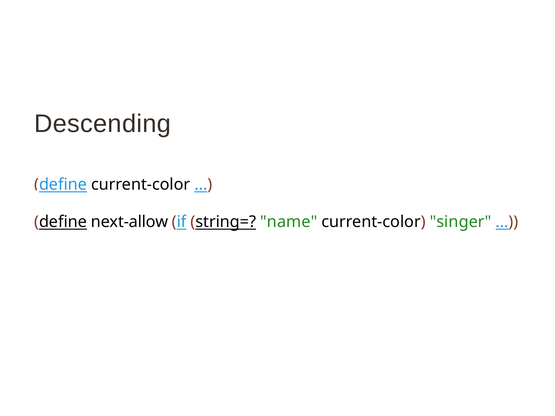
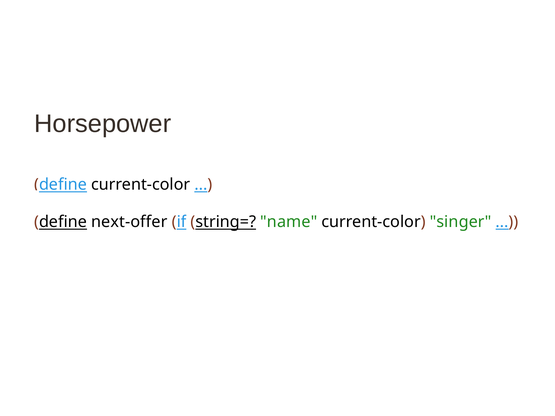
Descending: Descending -> Horsepower
next-allow: next-allow -> next-offer
